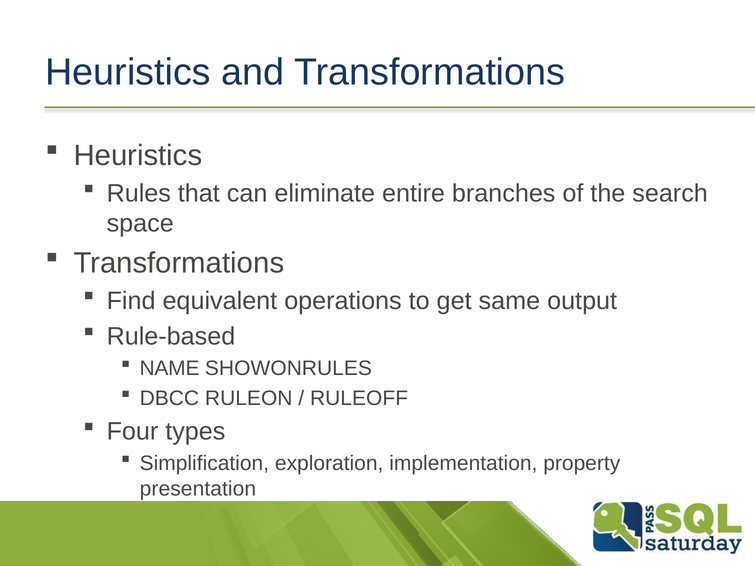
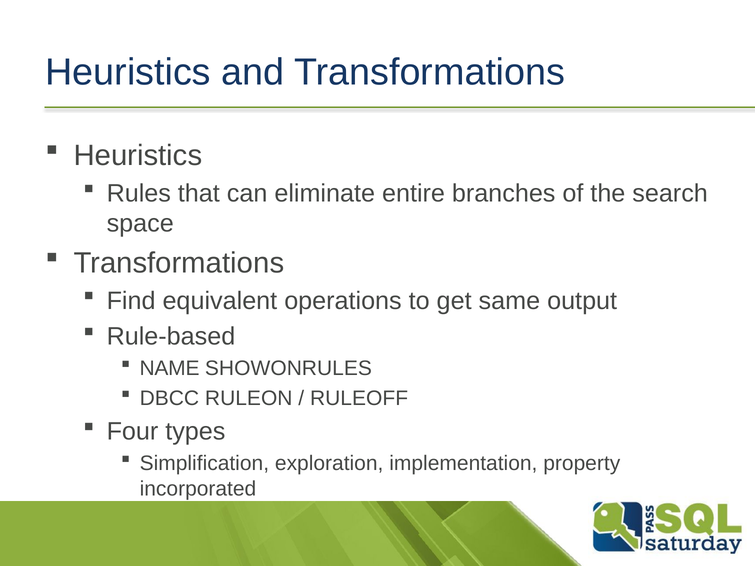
presentation: presentation -> incorporated
